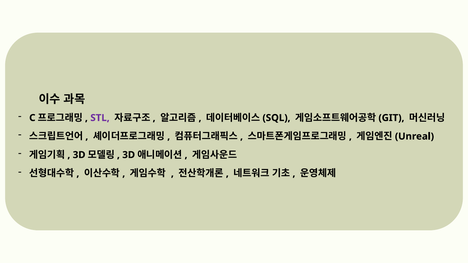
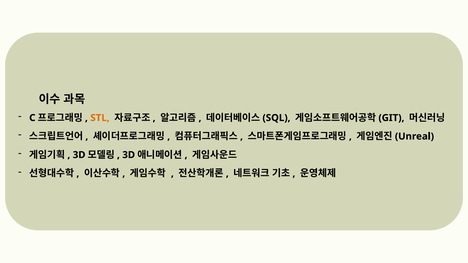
STL colour: purple -> orange
